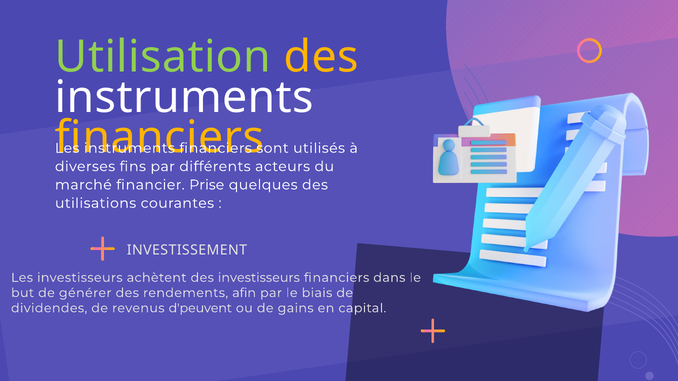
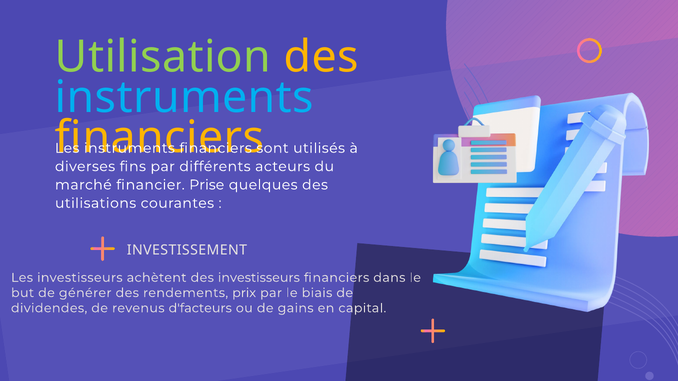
instruments at (184, 97) colour: white -> light blue
afin: afin -> prix
d'peuvent: d'peuvent -> d'facteurs
